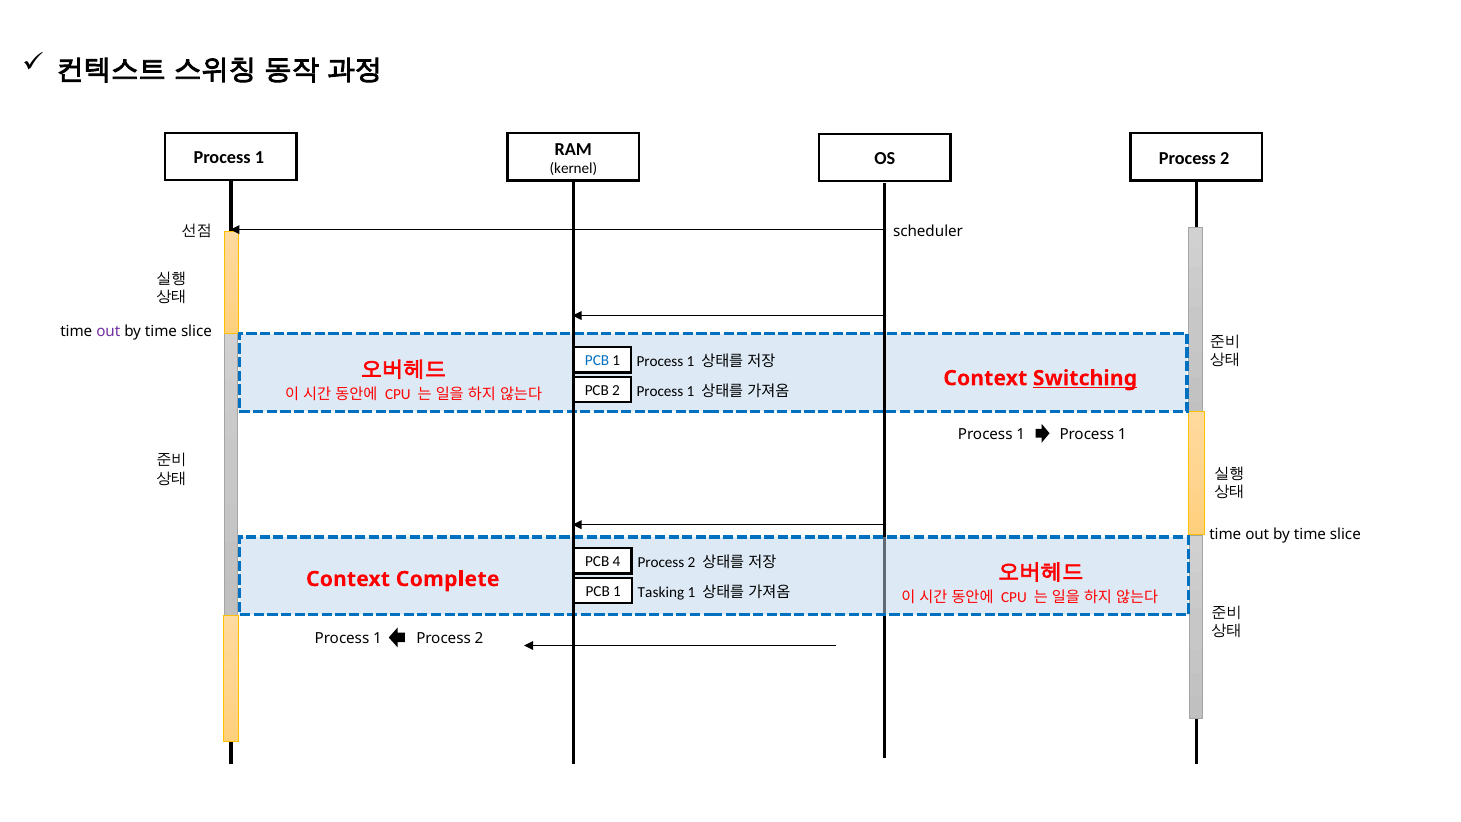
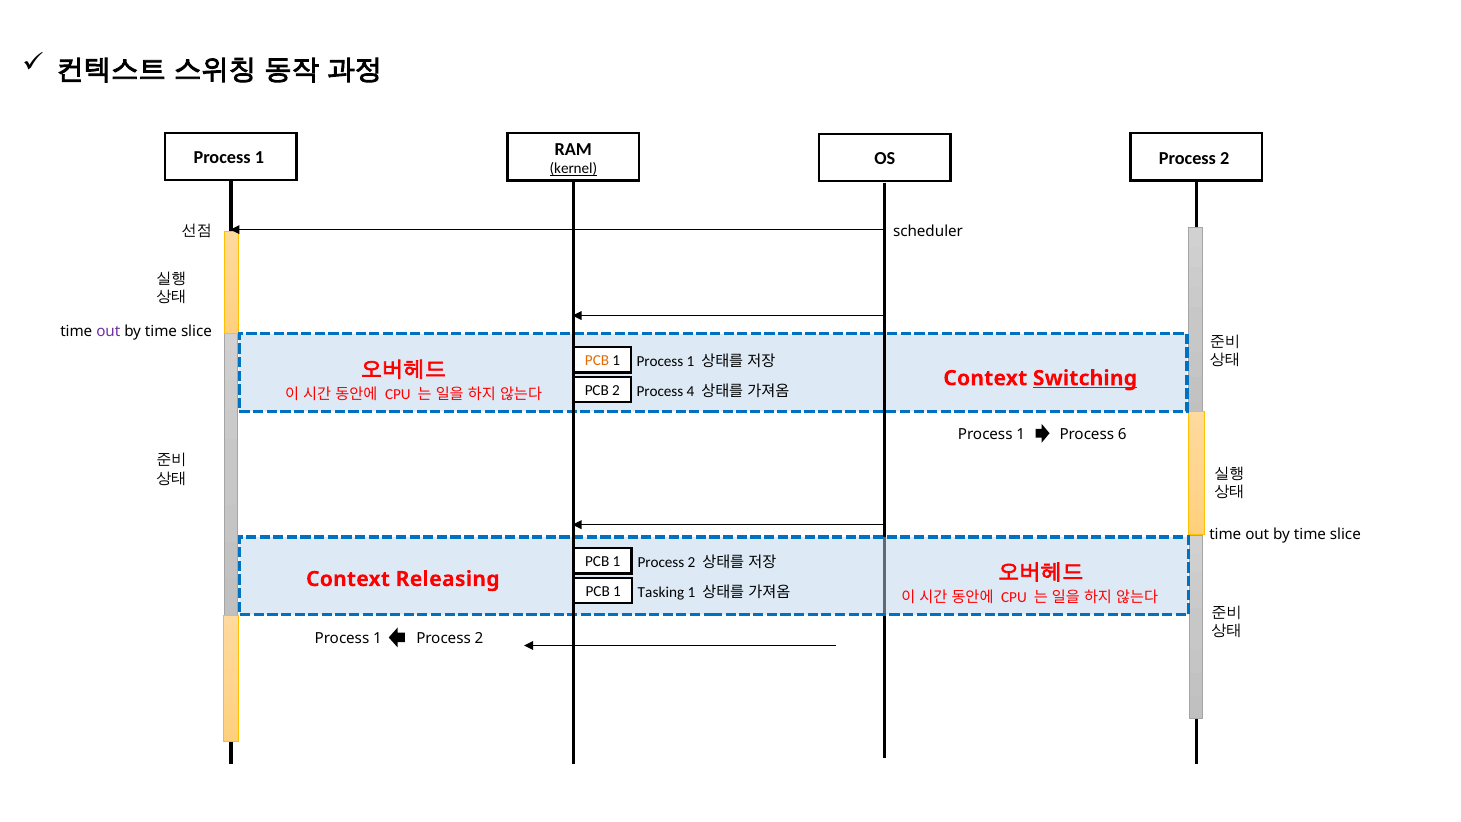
kernel underline: none -> present
PCB at (597, 361) colour: blue -> orange
2 Process 1: 1 -> 4
1 at (1122, 435): 1 -> 6
4 at (616, 562): 4 -> 1
Complete: Complete -> Releasing
